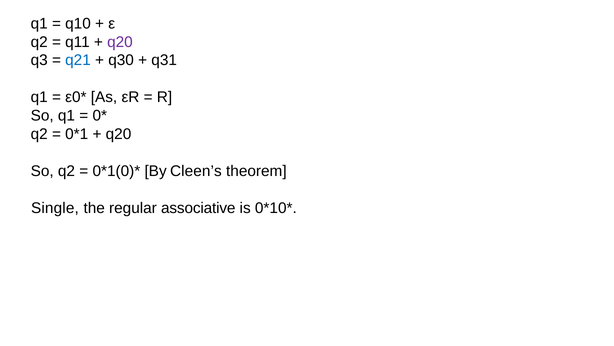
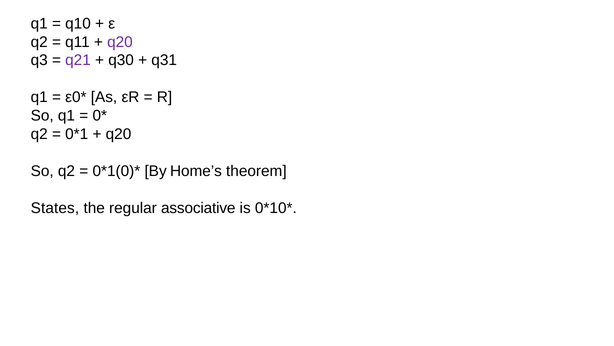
q21 colour: blue -> purple
Cleen’s: Cleen’s -> Home’s
Single: Single -> States
